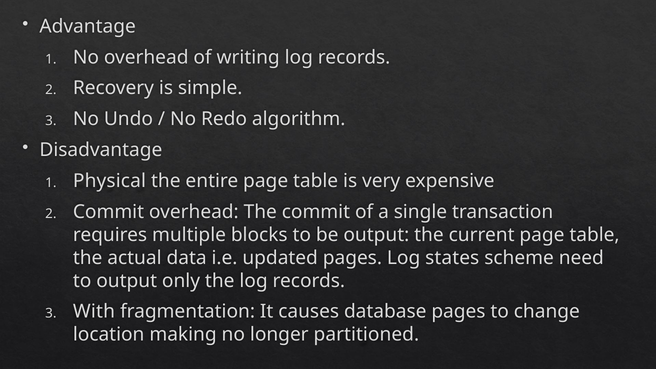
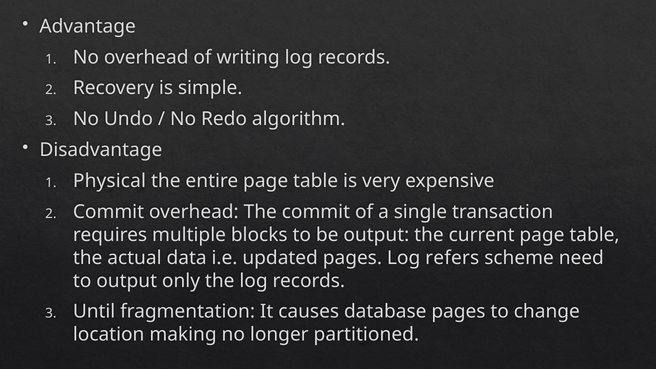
states: states -> refers
With: With -> Until
